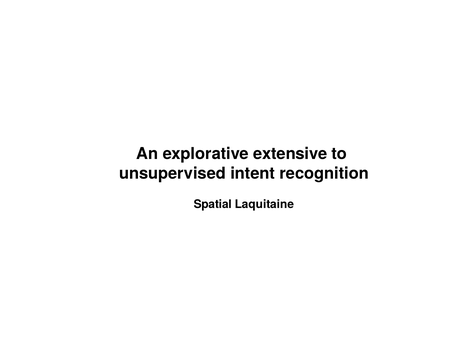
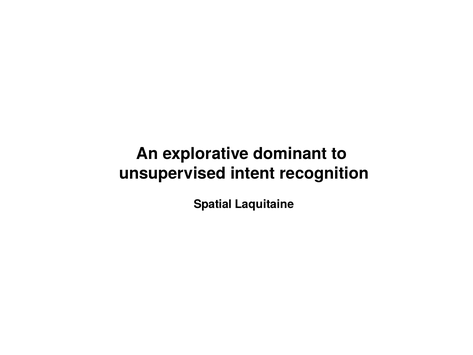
extensive: extensive -> dominant
